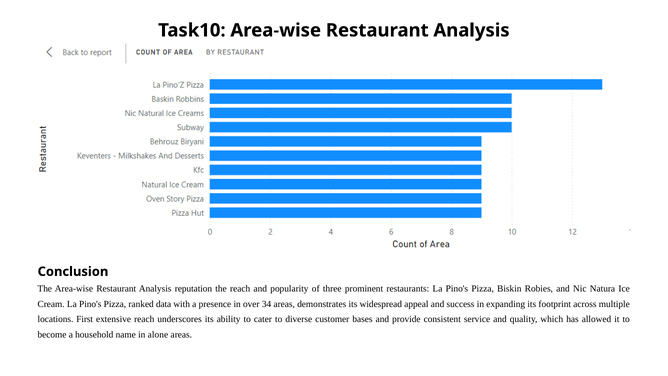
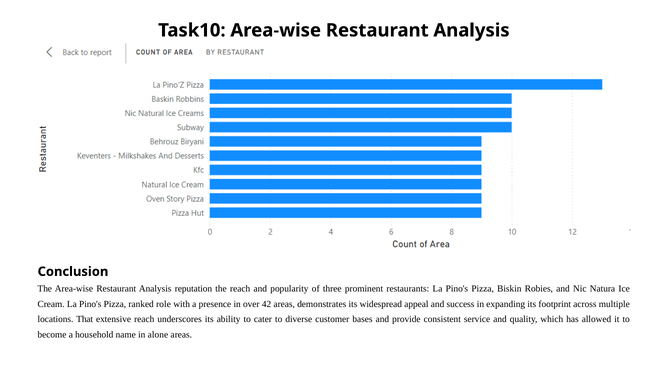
data: data -> role
34: 34 -> 42
First: First -> That
